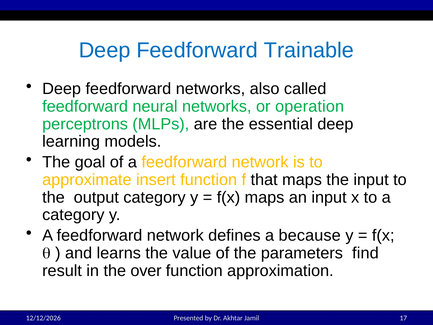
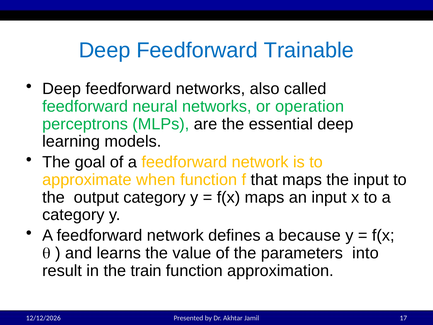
insert: insert -> when
find: find -> into
over: over -> train
